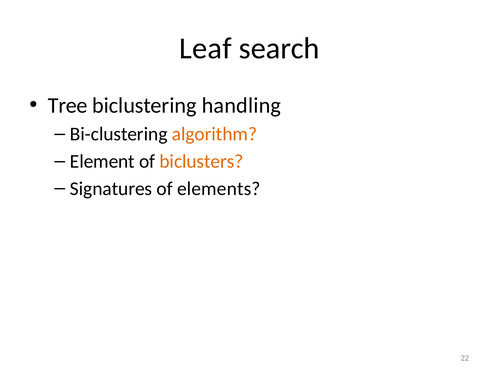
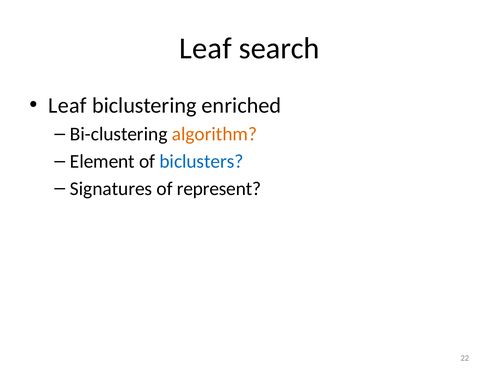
Tree at (68, 105): Tree -> Leaf
handling: handling -> enriched
biclusters colour: orange -> blue
elements: elements -> represent
